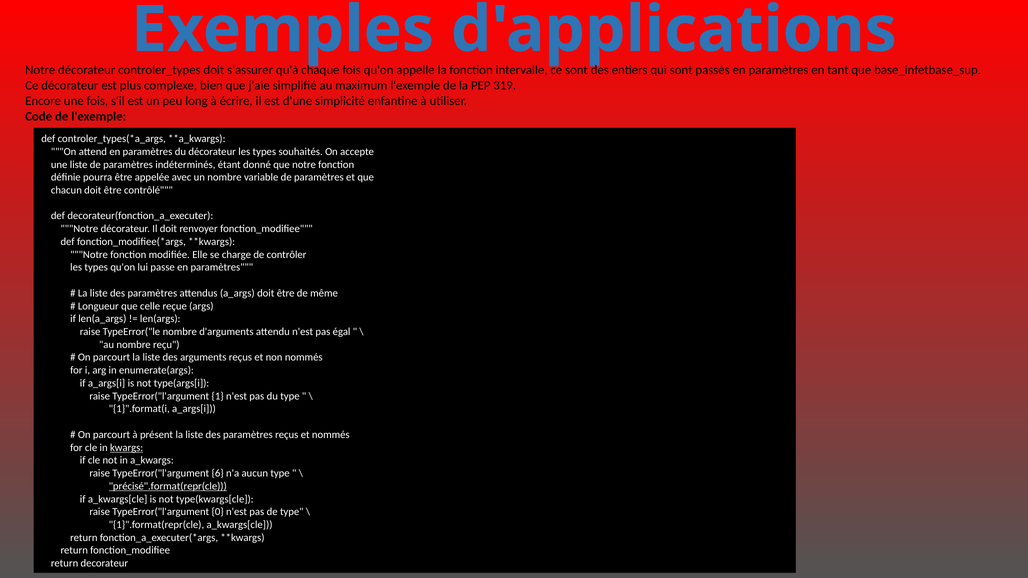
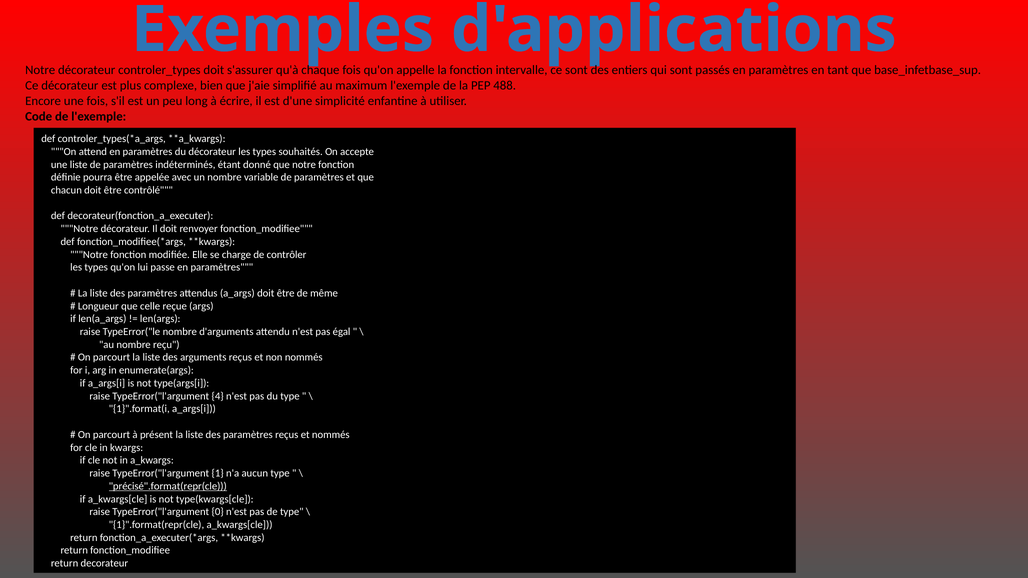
319: 319 -> 488
1: 1 -> 4
kwargs underline: present -> none
6: 6 -> 1
